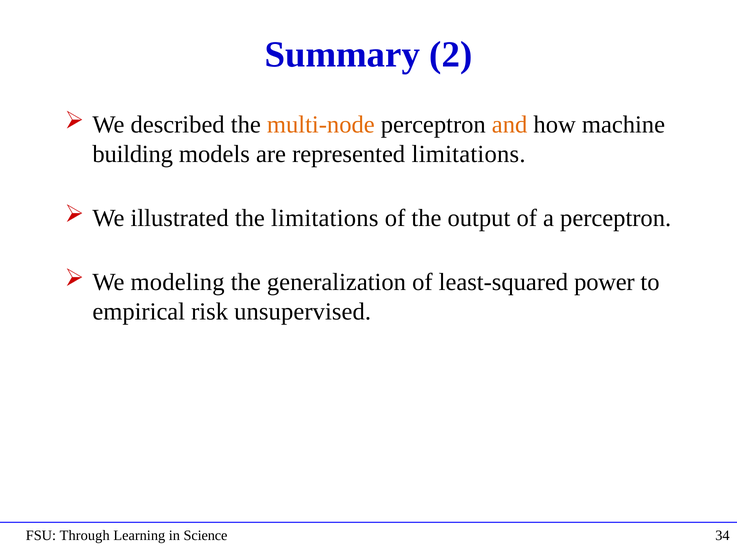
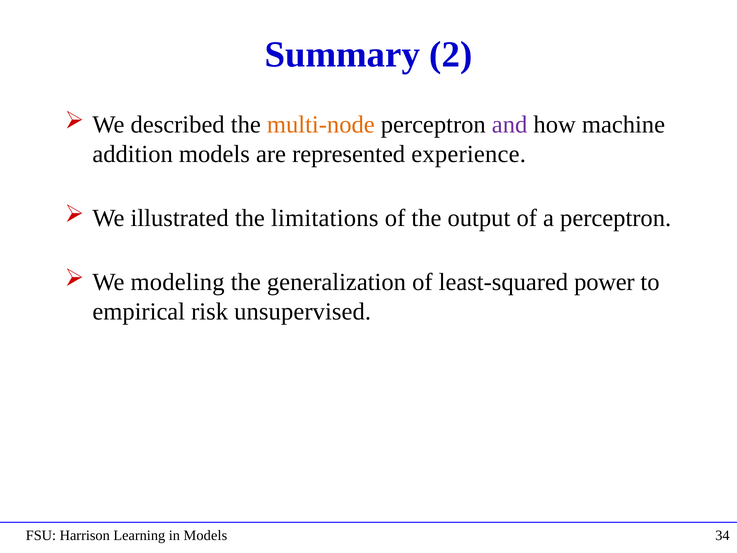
and colour: orange -> purple
building: building -> addition
represented limitations: limitations -> experience
Through: Through -> Harrison
in Science: Science -> Models
